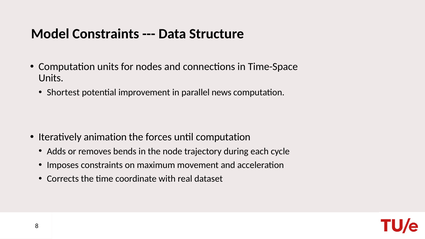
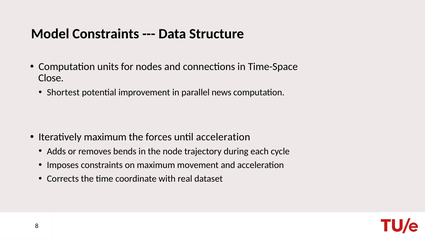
Units at (51, 78): Units -> Close
Iteratively animation: animation -> maximum
until computation: computation -> acceleration
